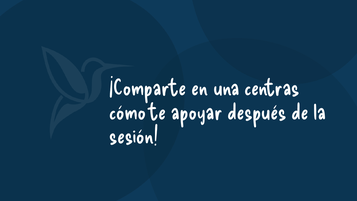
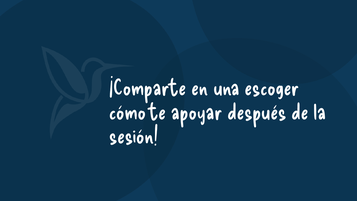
centras: centras -> escoger
